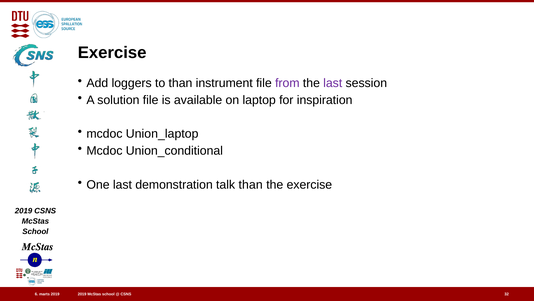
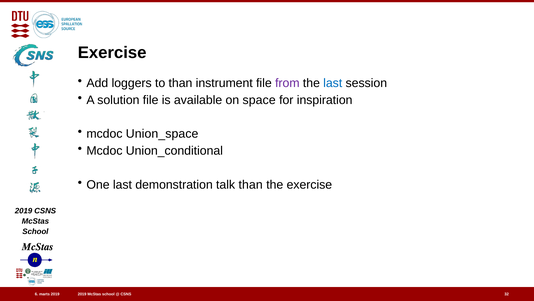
last at (333, 83) colour: purple -> blue
laptop: laptop -> space
Union_laptop: Union_laptop -> Union_space
